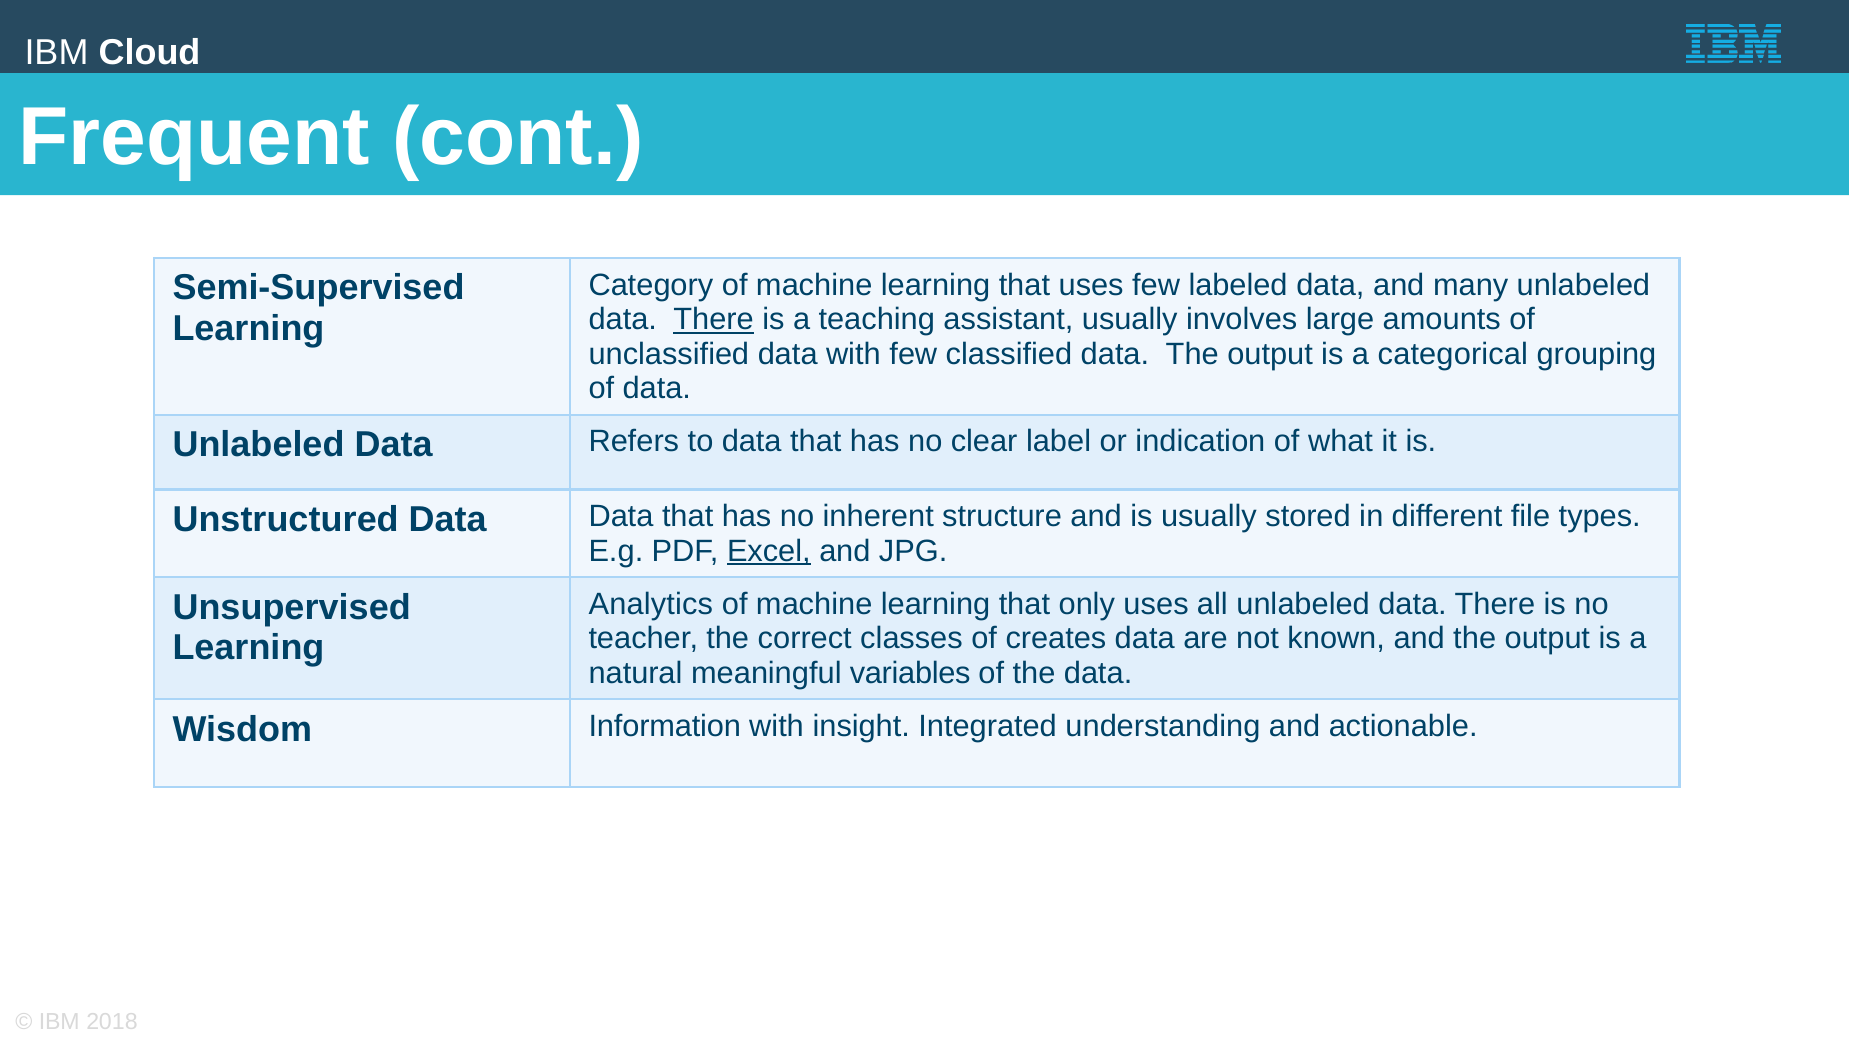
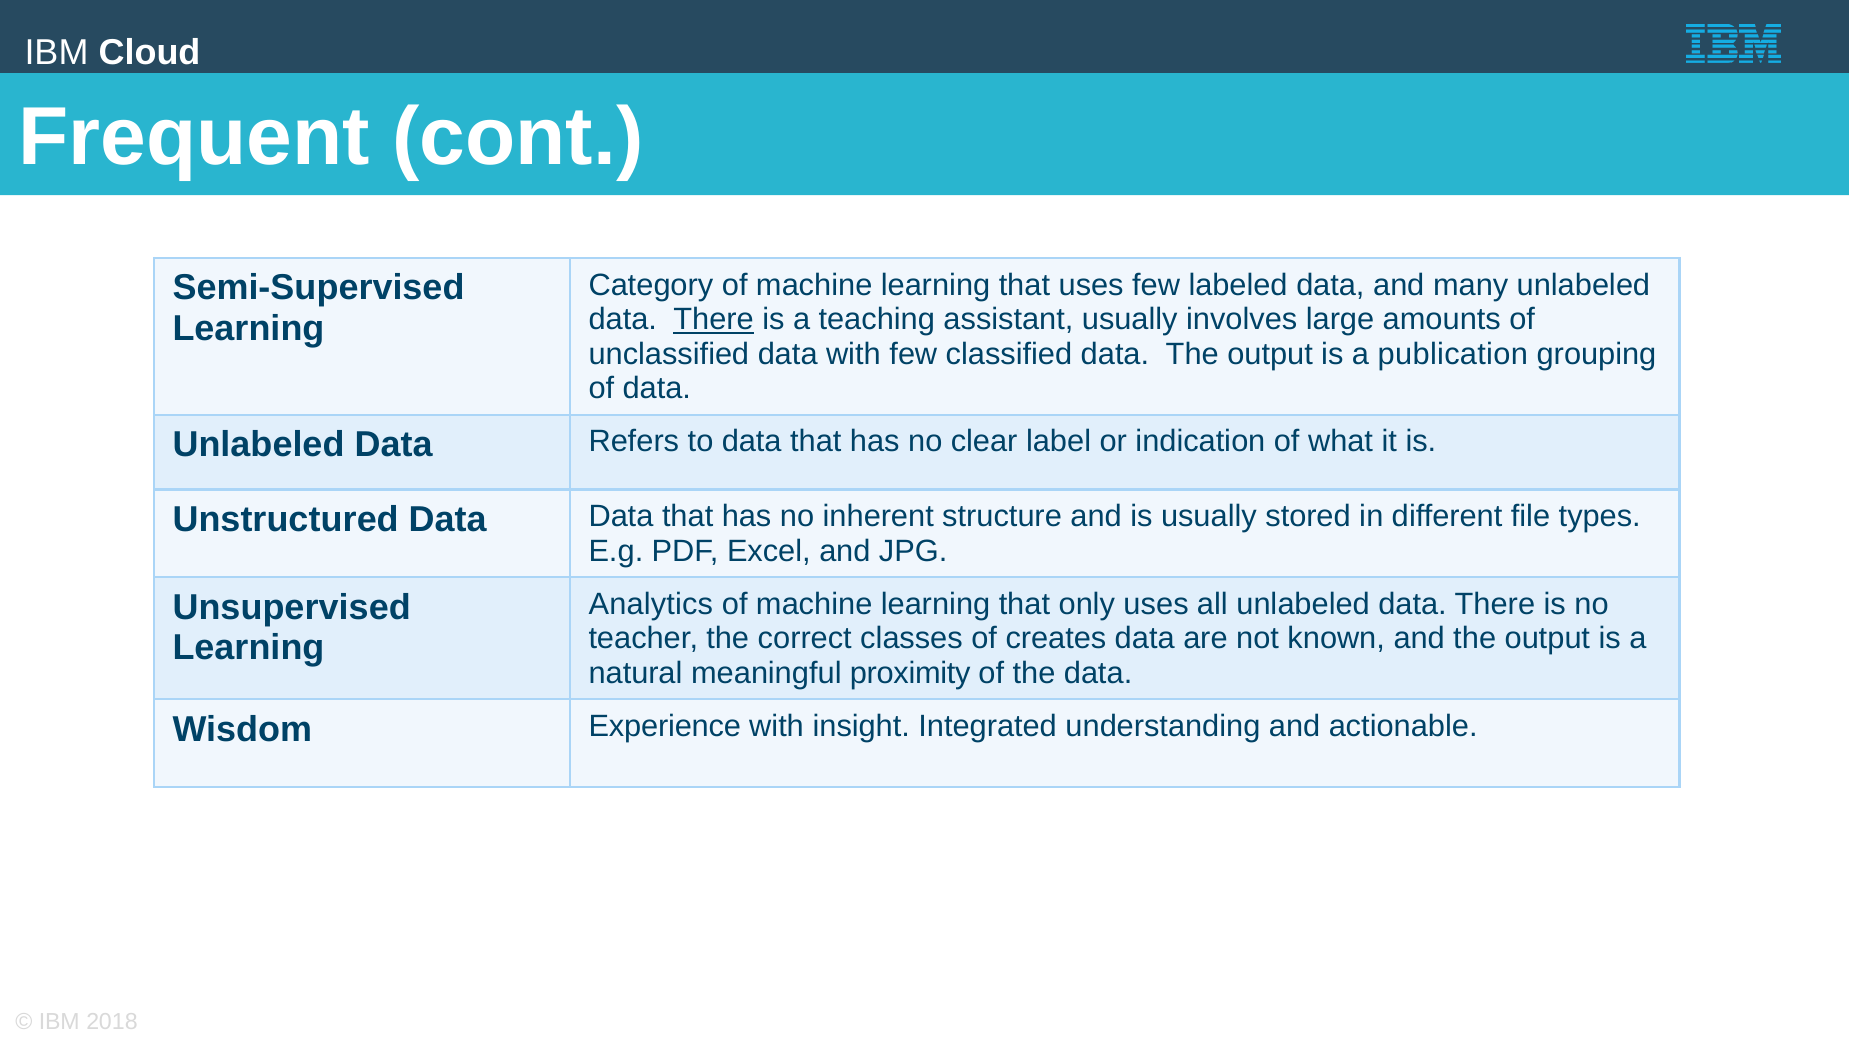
categorical: categorical -> publication
Excel underline: present -> none
variables: variables -> proximity
Information: Information -> Experience
